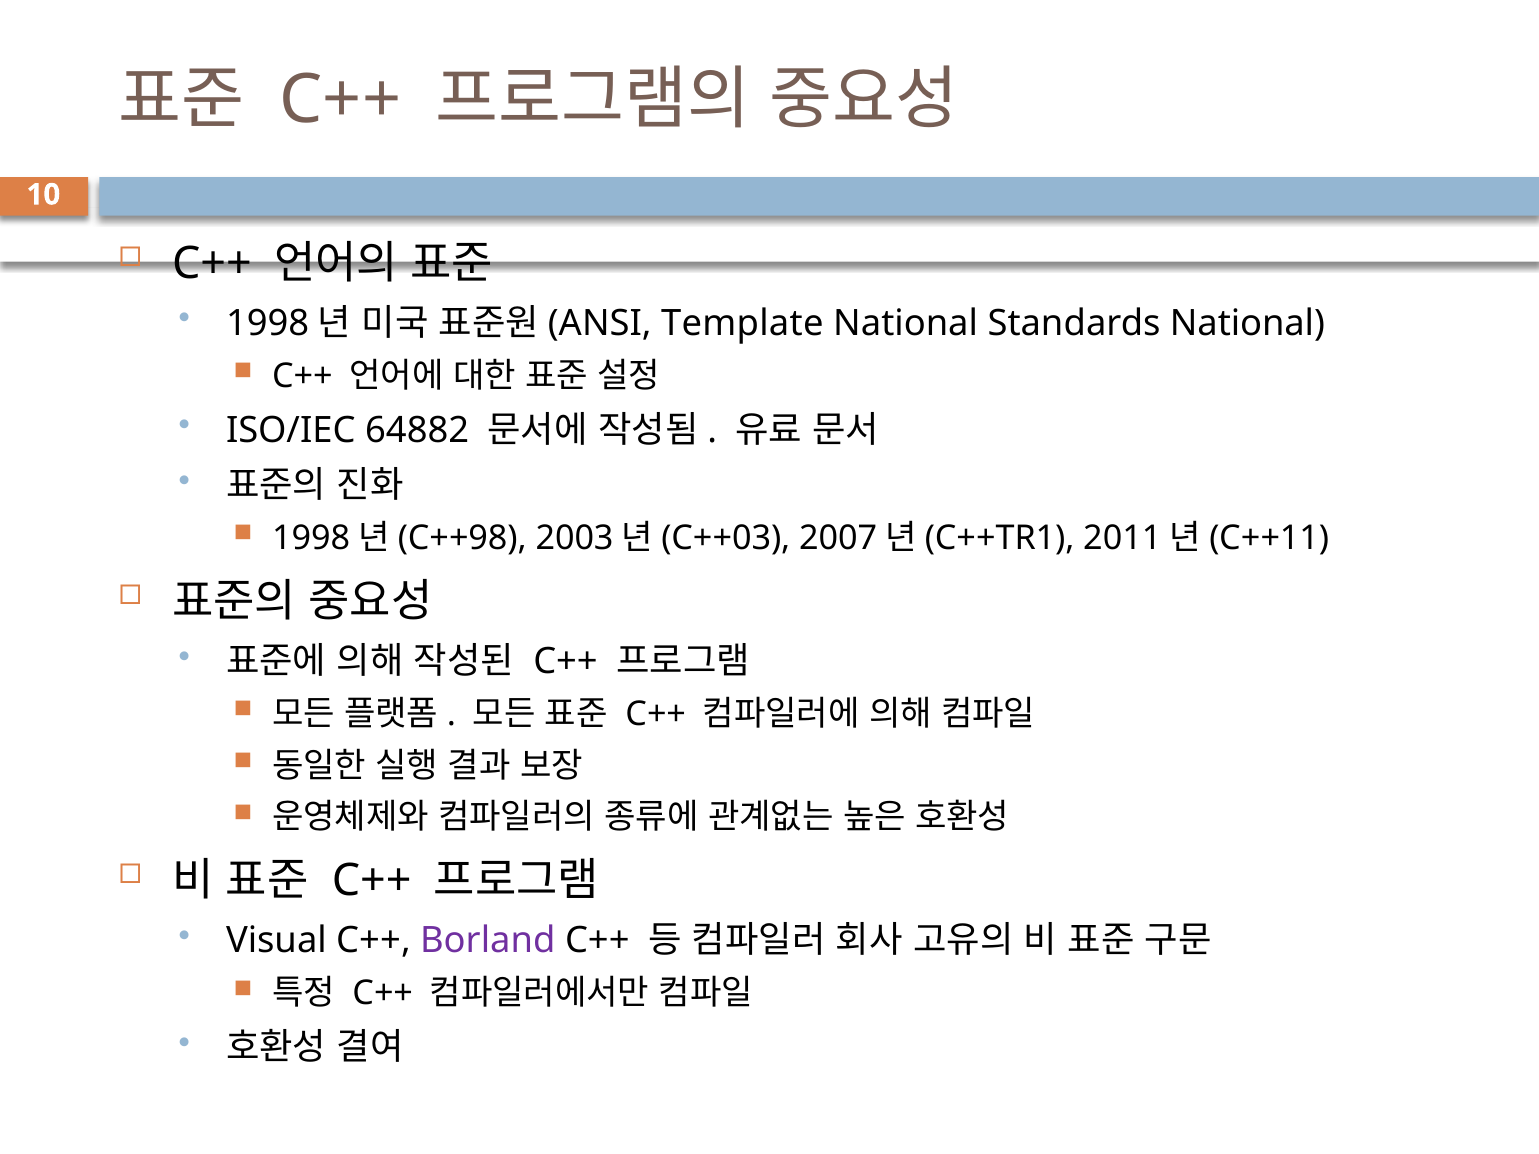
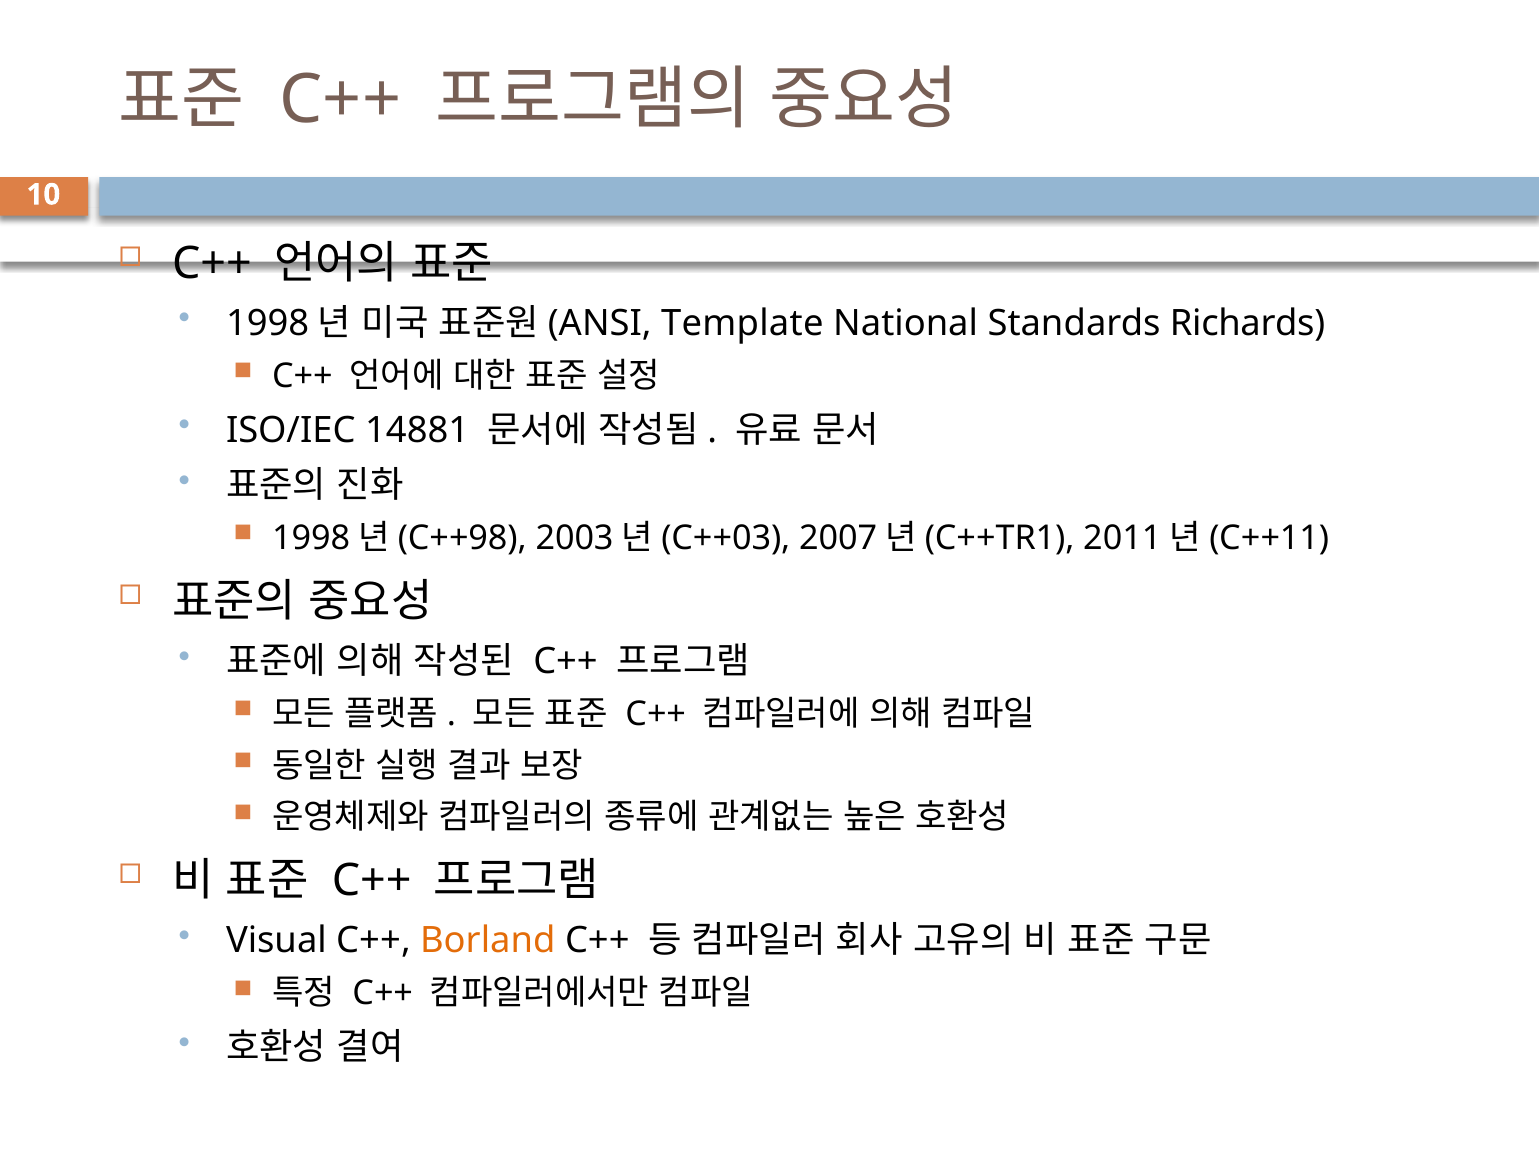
Standards National: National -> Richards
64882: 64882 -> 14881
Borland colour: purple -> orange
